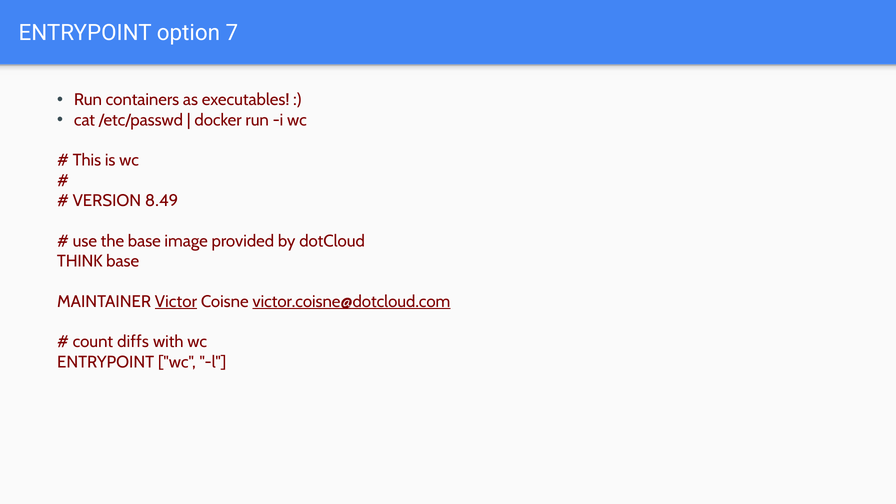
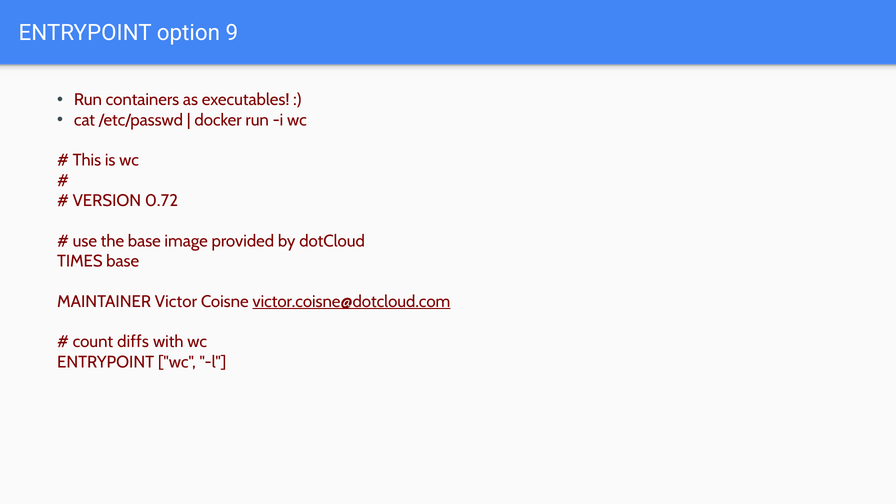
7: 7 -> 9
8.49: 8.49 -> 0.72
THINK: THINK -> TIMES
Victor underline: present -> none
